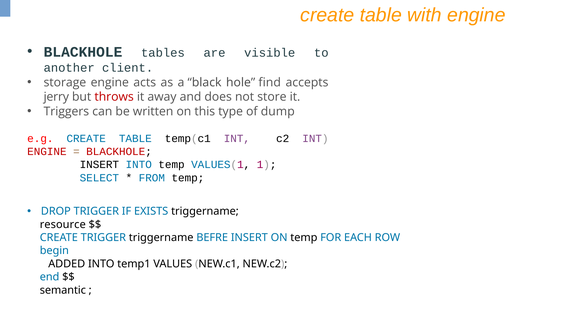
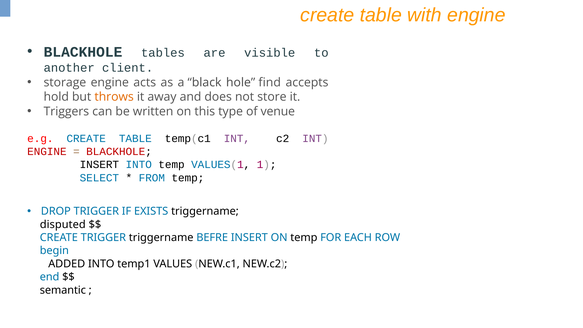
jerry: jerry -> hold
throws colour: red -> orange
dump: dump -> venue
resource: resource -> disputed
